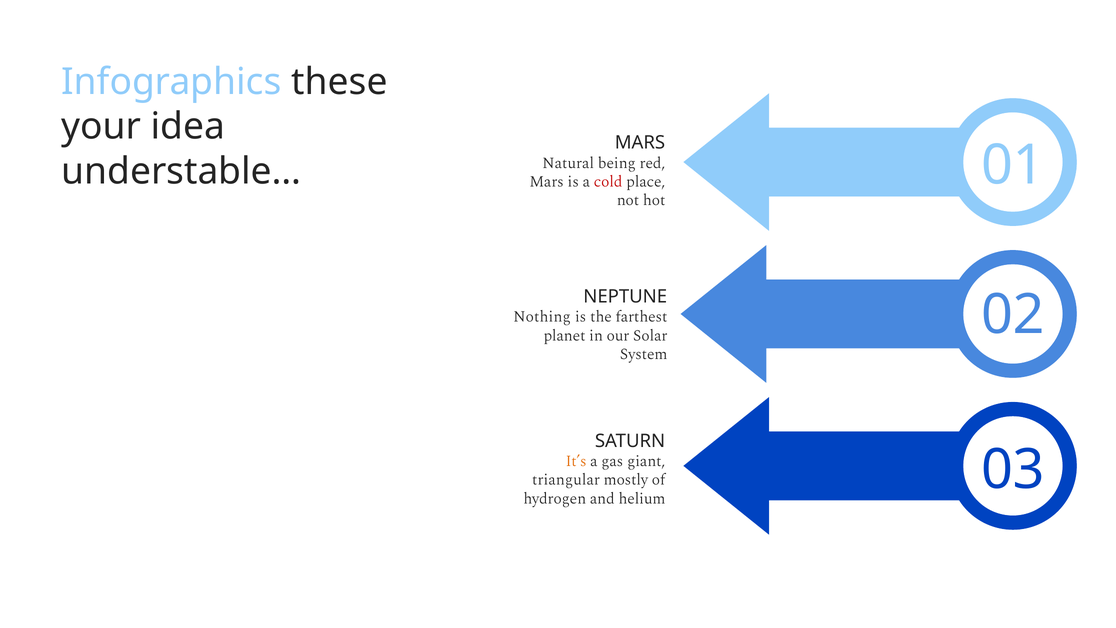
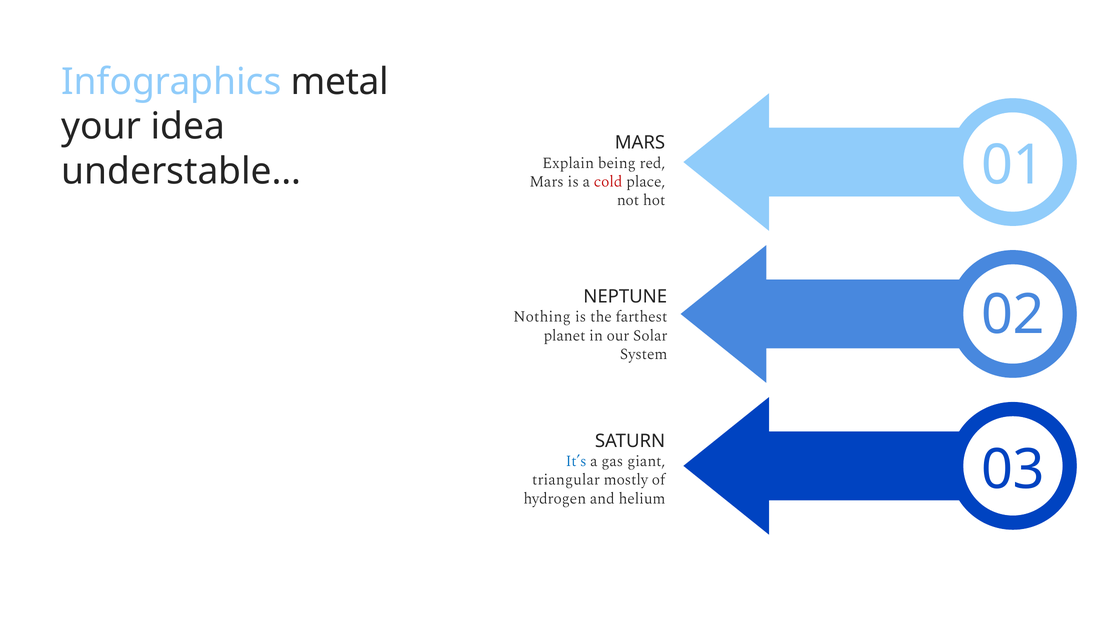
these: these -> metal
Natural: Natural -> Explain
It’s colour: orange -> blue
